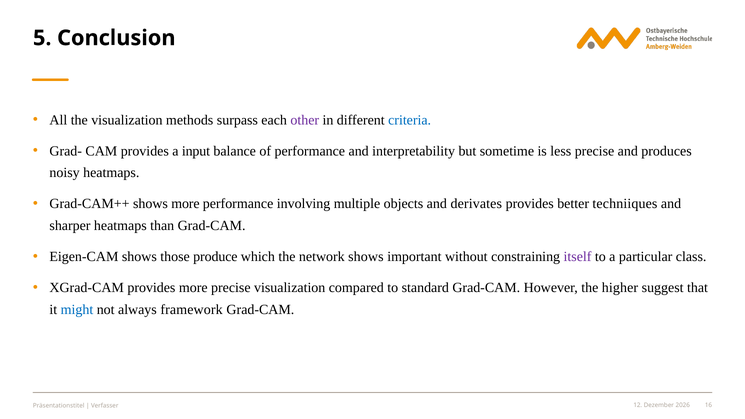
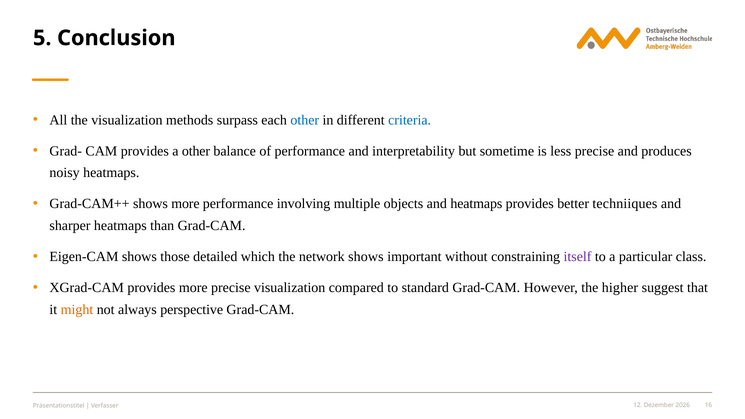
other at (305, 120) colour: purple -> blue
a input: input -> other
and derivates: derivates -> heatmaps
produce: produce -> detailed
might colour: blue -> orange
framework: framework -> perspective
